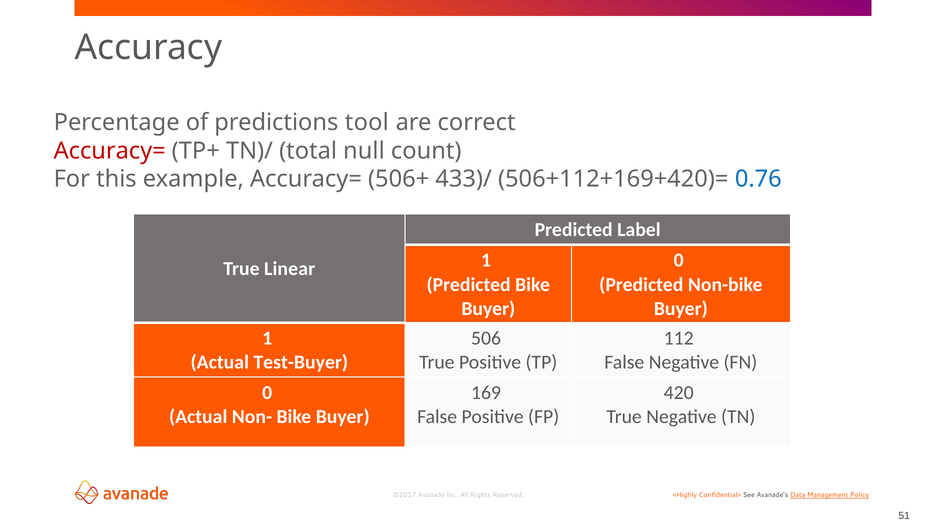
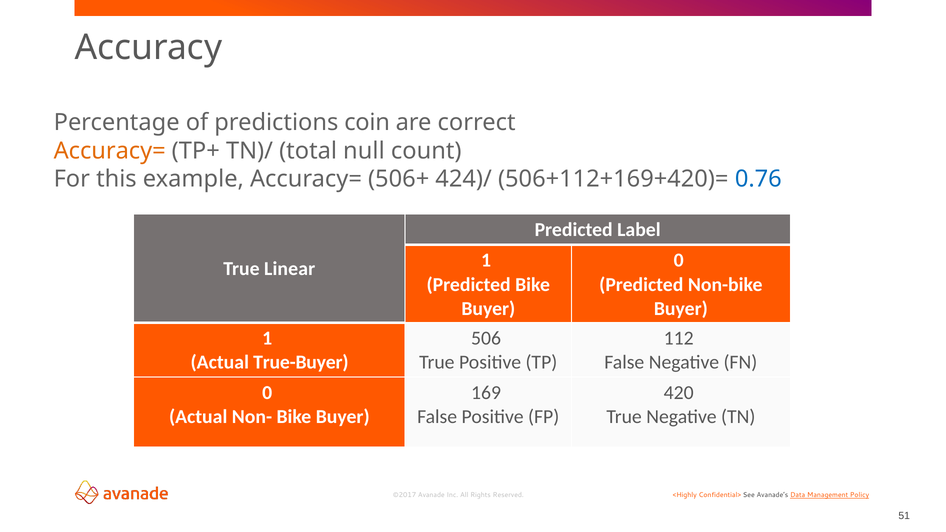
tool: tool -> coin
Accuracy= at (110, 151) colour: red -> orange
433)/: 433)/ -> 424)/
Test-Buyer: Test-Buyer -> True-Buyer
